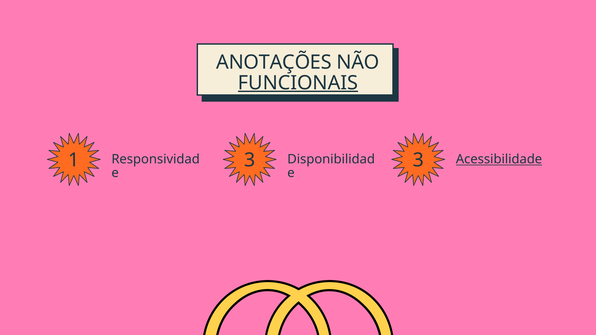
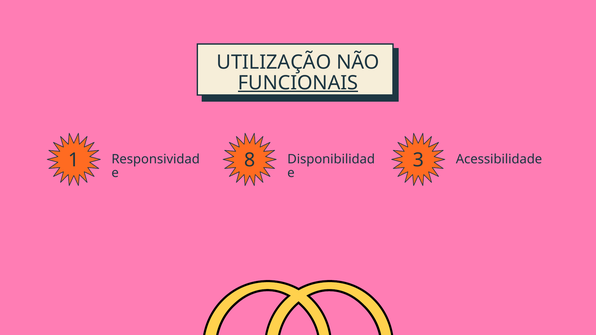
ANOTAÇÕES: ANOTAÇÕES -> UTILIZAÇÃO
Acessibilidade underline: present -> none
1 3: 3 -> 8
